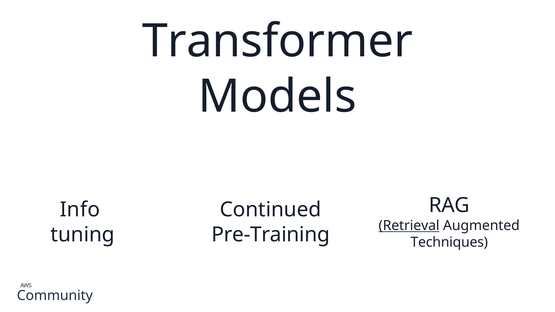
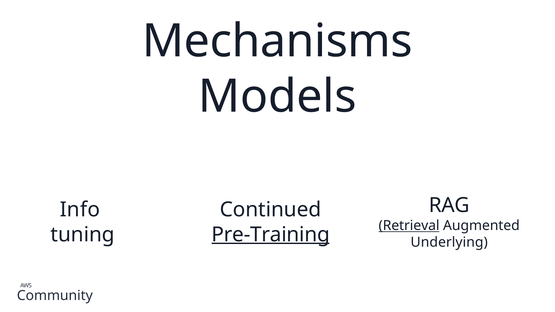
Transformer: Transformer -> Mechanisms
Pre-Training underline: none -> present
Techniques: Techniques -> Underlying
